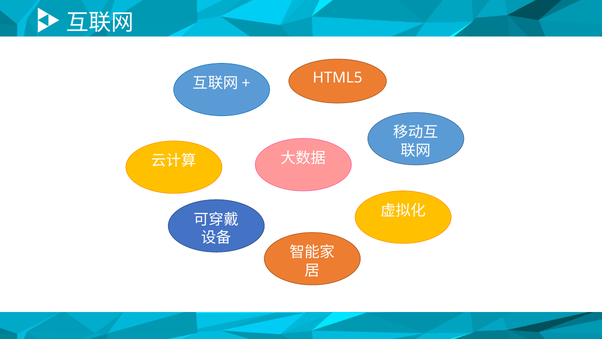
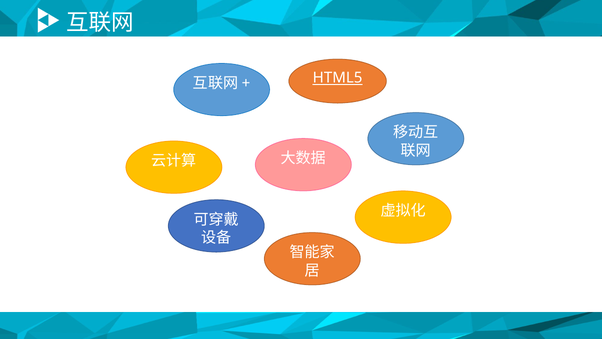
HTML5 underline: none -> present
